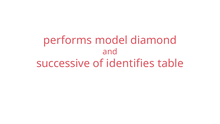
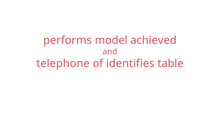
diamond: diamond -> achieved
successive: successive -> telephone
